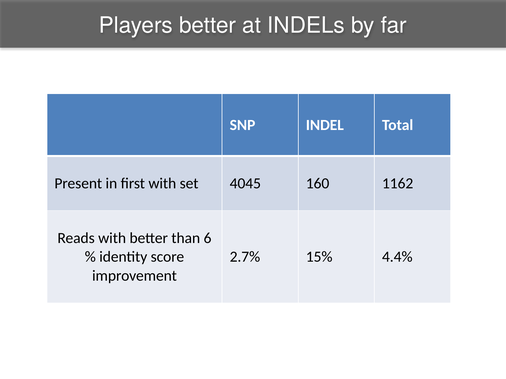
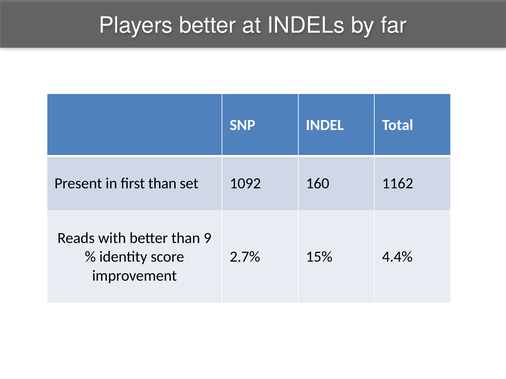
first with: with -> than
4045: 4045 -> 1092
6: 6 -> 9
